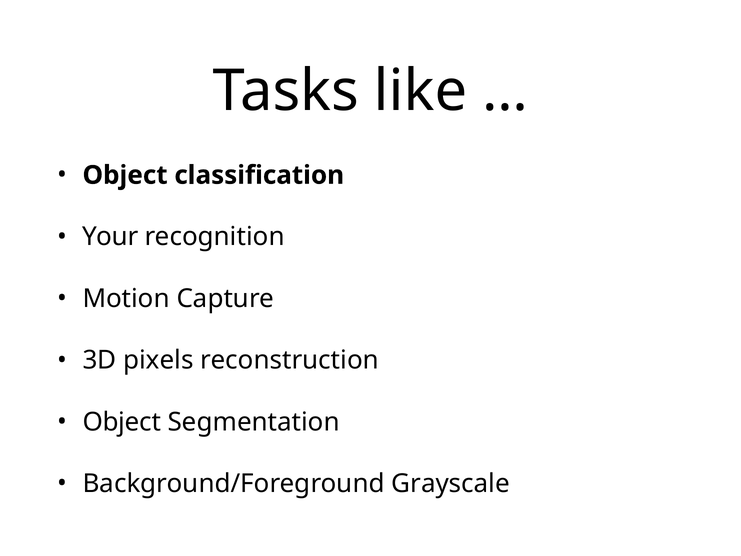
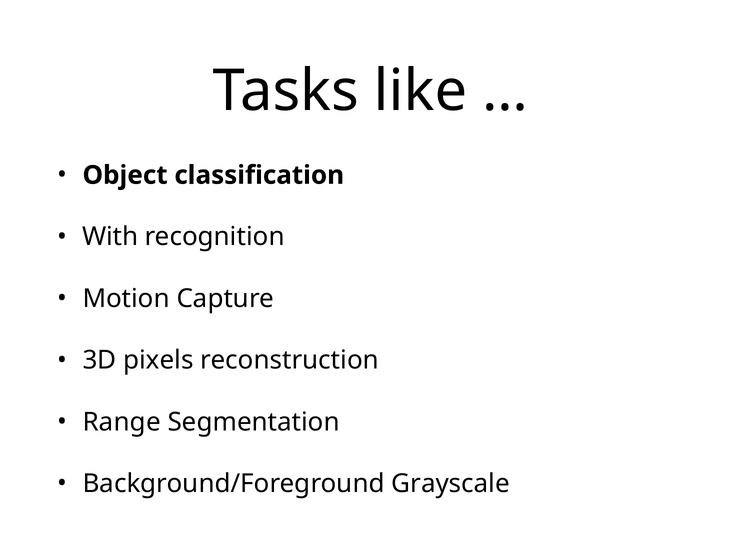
Your: Your -> With
Object at (122, 422): Object -> Range
